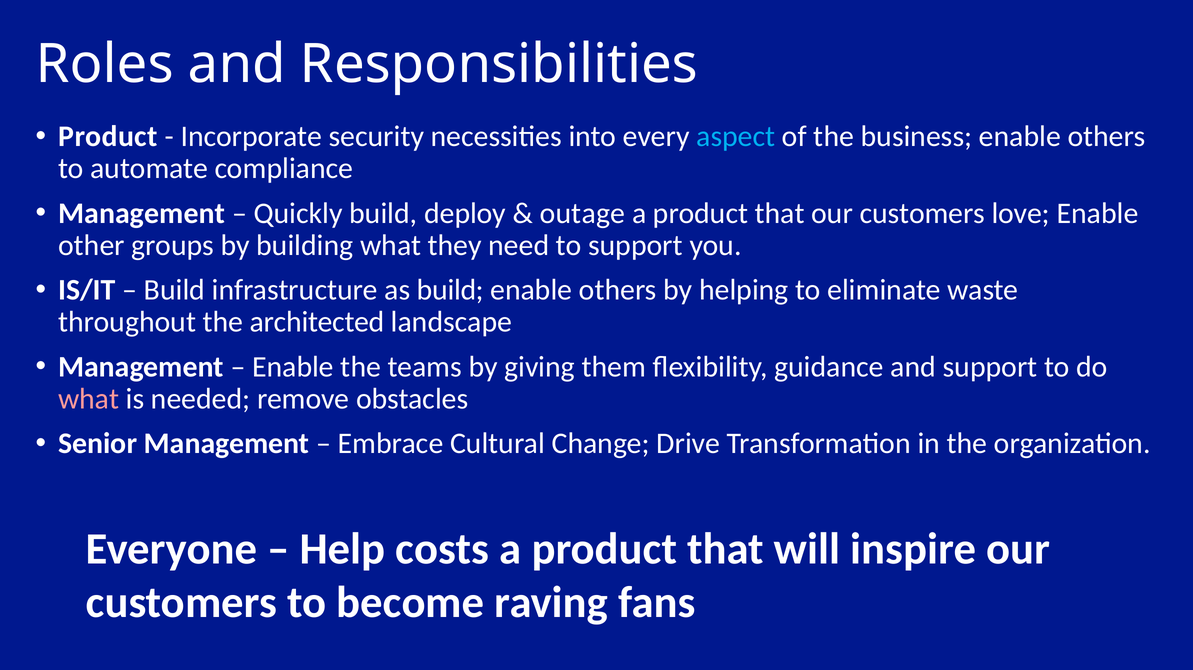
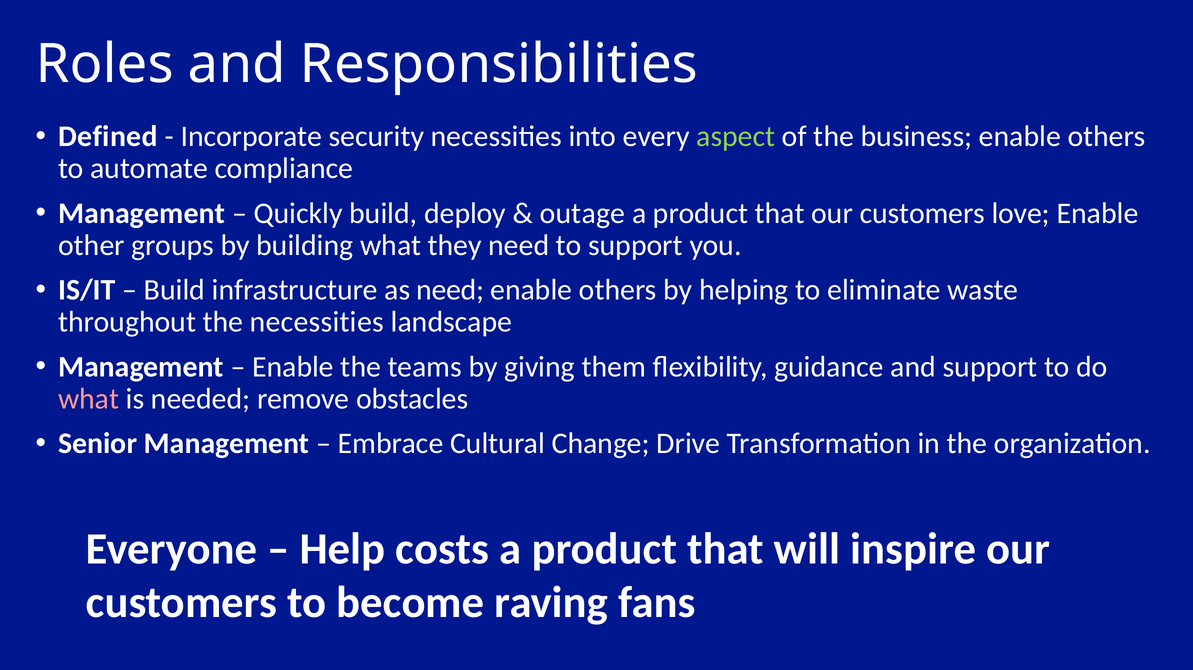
Product at (108, 137): Product -> Defined
aspect colour: light blue -> light green
as build: build -> need
the architected: architected -> necessities
